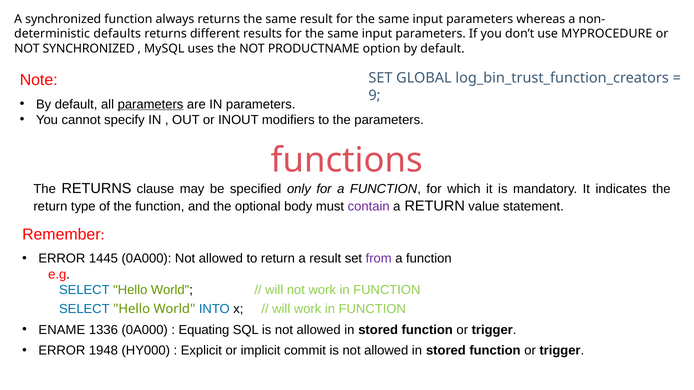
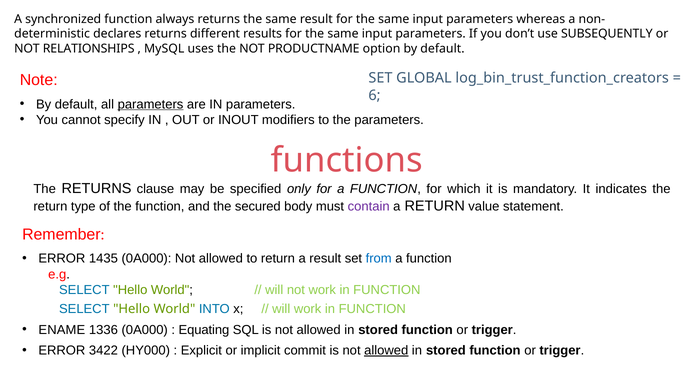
defaults: defaults -> declares
MYPROCEDURE: MYPROCEDURE -> SUBSEQUENTLY
NOT SYNCHRONIZED: SYNCHRONIZED -> RELATIONSHIPS
9: 9 -> 6
optional: optional -> secured
1445: 1445 -> 1435
from colour: purple -> blue
1948: 1948 -> 3422
allowed at (386, 351) underline: none -> present
